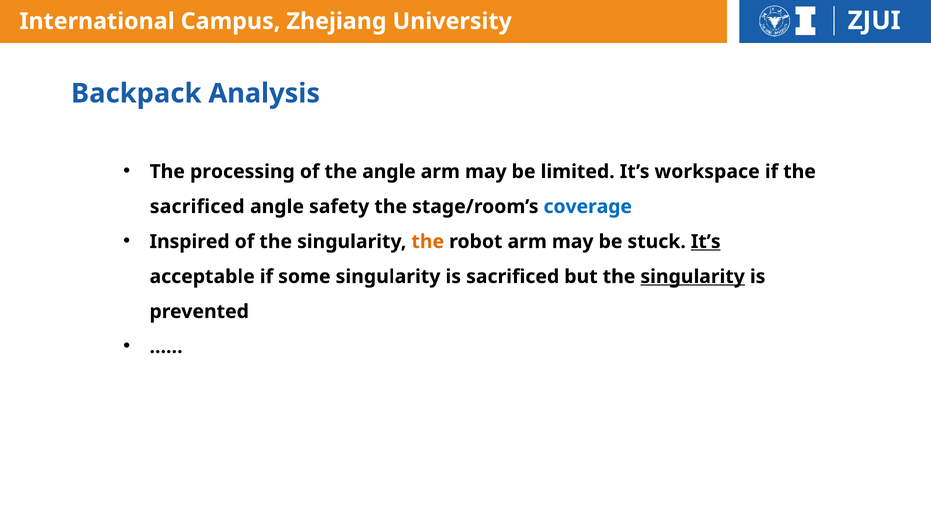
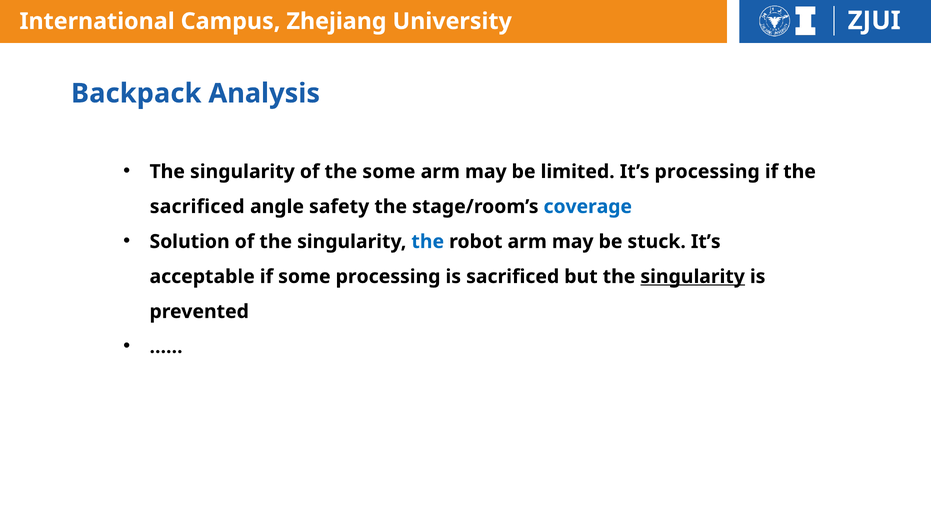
processing at (242, 172): processing -> singularity
the angle: angle -> some
It’s workspace: workspace -> processing
Inspired: Inspired -> Solution
the at (428, 241) colour: orange -> blue
It’s at (706, 241) underline: present -> none
some singularity: singularity -> processing
